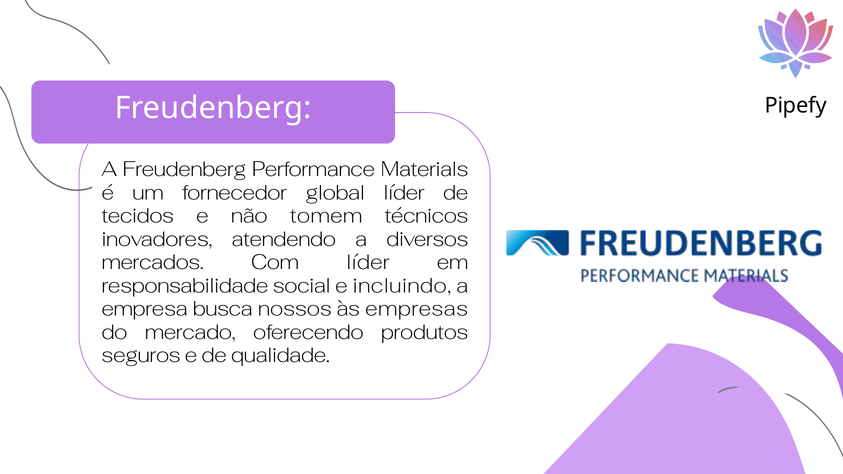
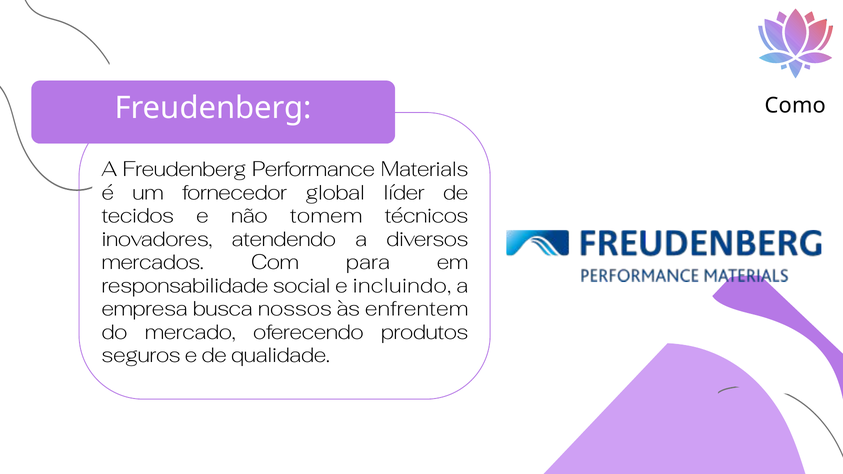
Pipefy: Pipefy -> Como
Com líder: líder -> para
empresas: empresas -> enfrentem
